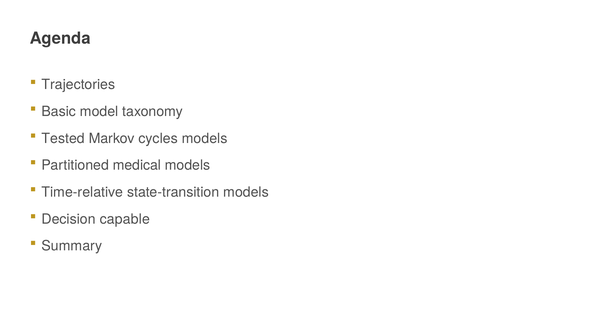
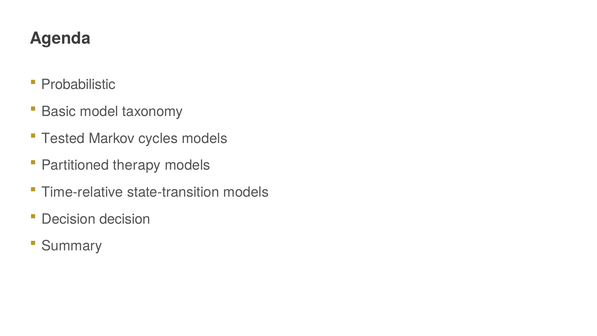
Trajectories: Trajectories -> Probabilistic
medical: medical -> therapy
Decision capable: capable -> decision
